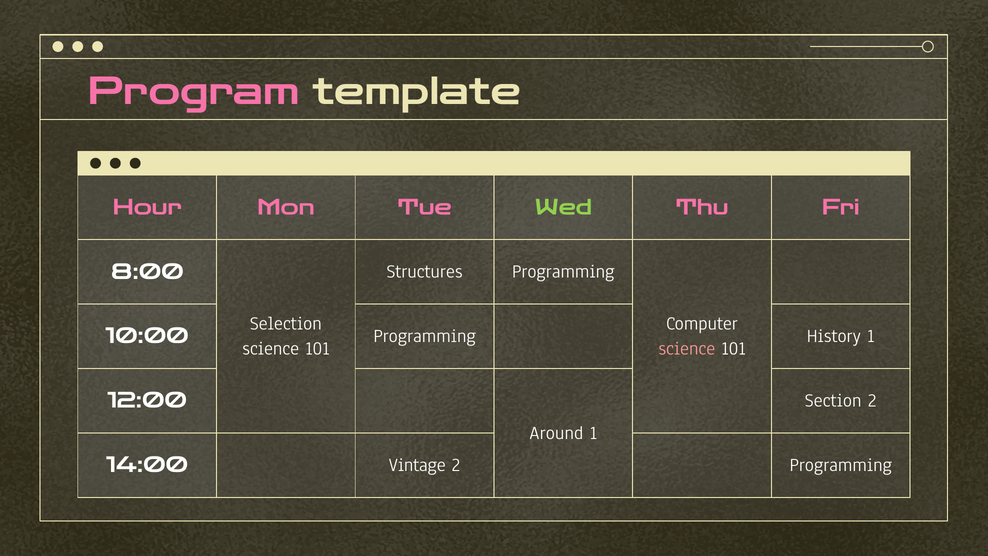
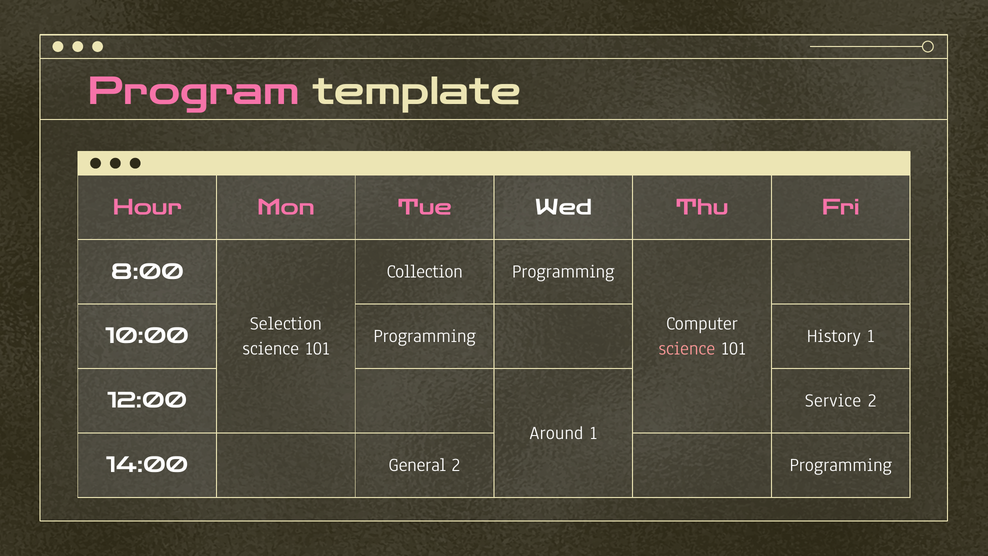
Wed colour: light green -> white
Structures: Structures -> Collection
Section: Section -> Service
Vintage: Vintage -> General
